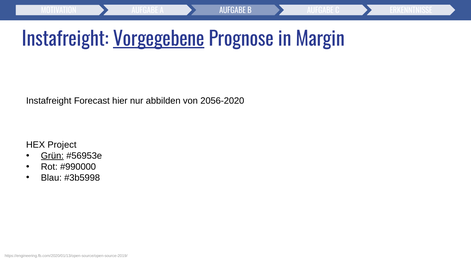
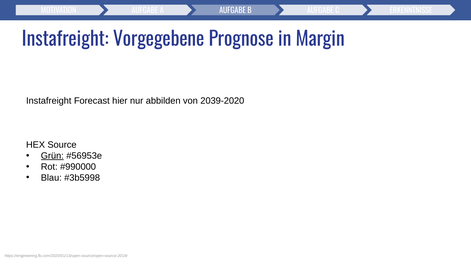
Vorgegebene underline: present -> none
2056-2020: 2056-2020 -> 2039-2020
Project: Project -> Source
